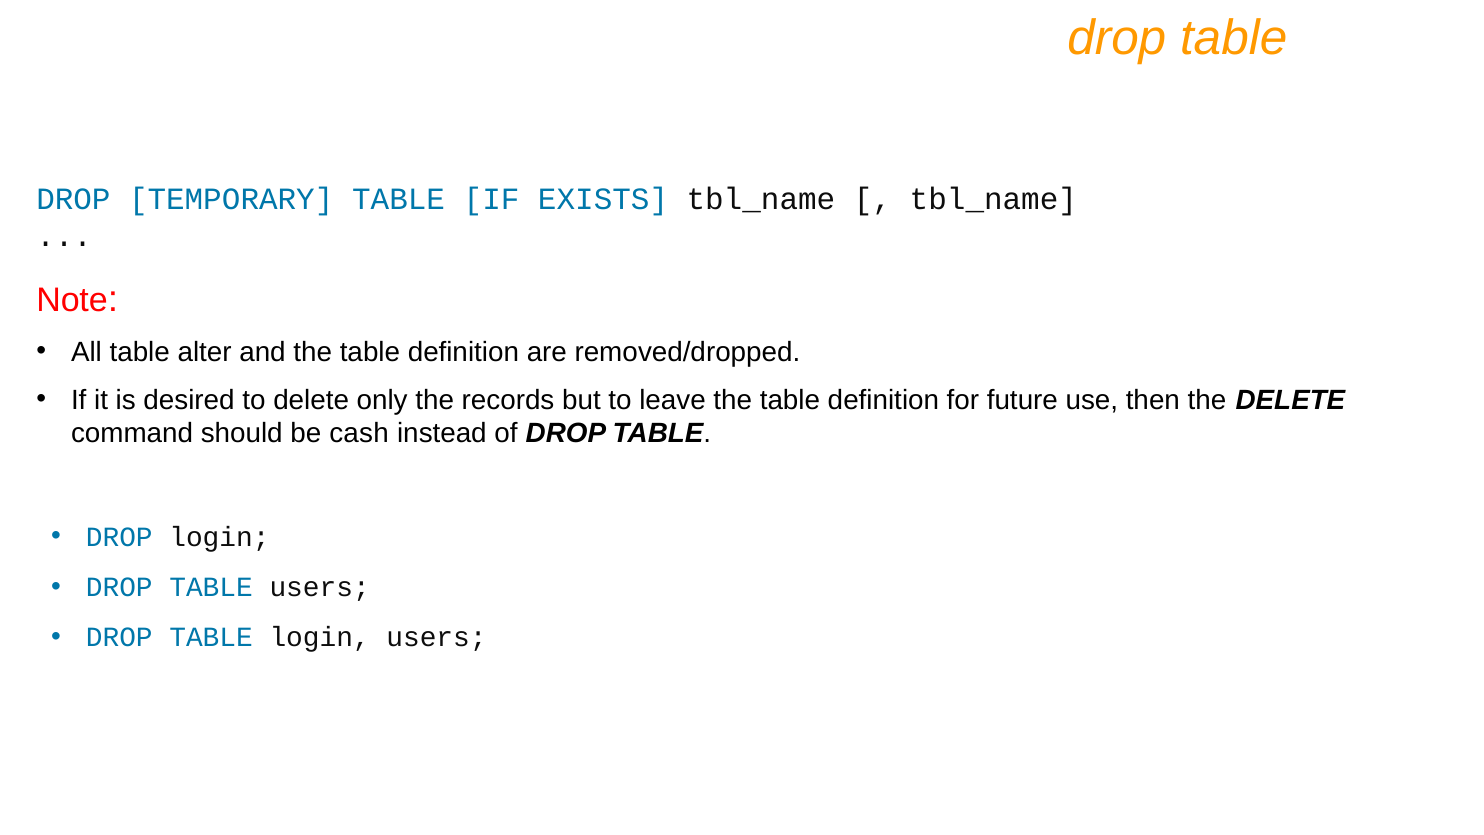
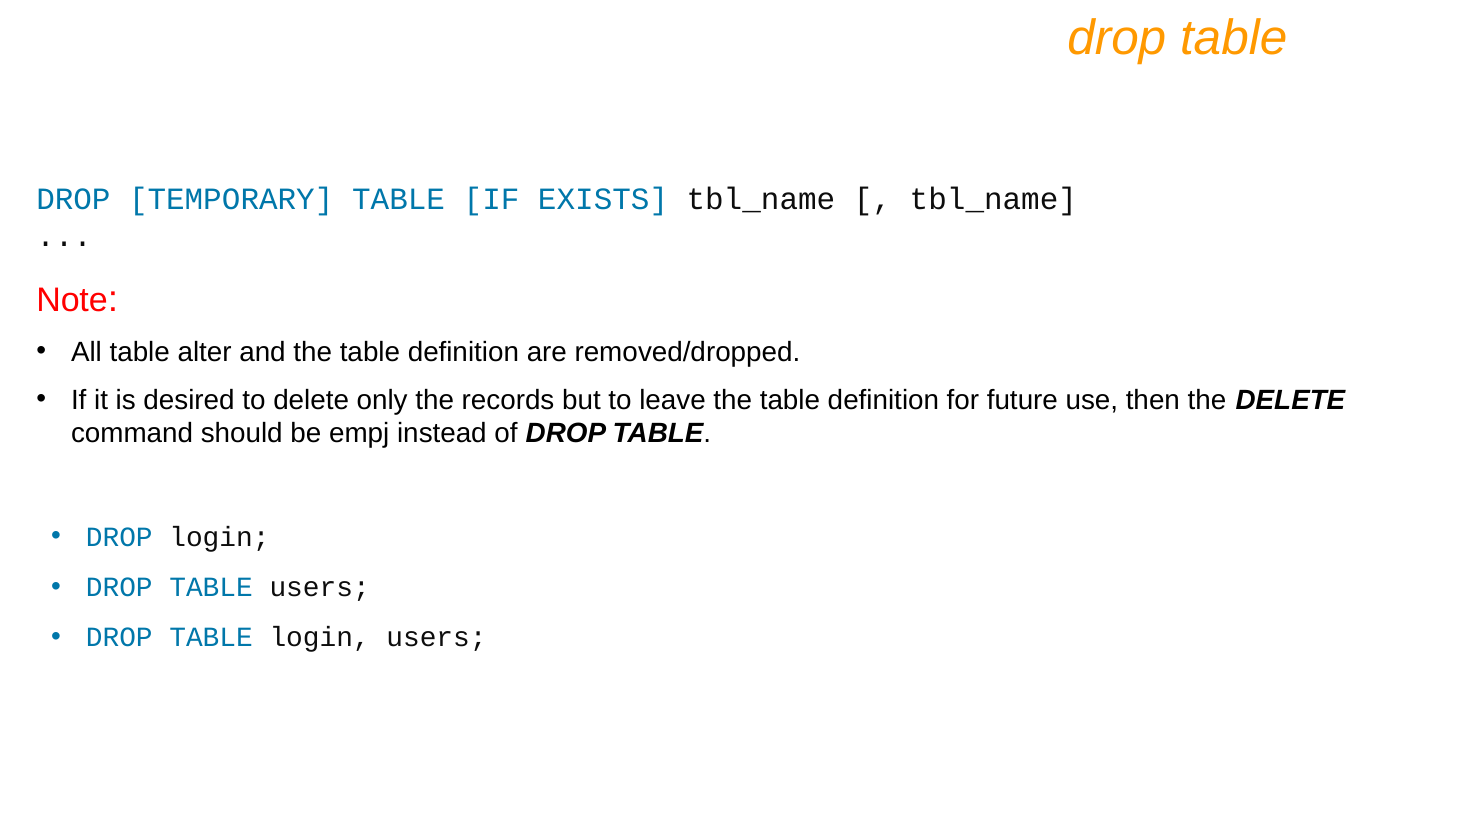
cash: cash -> empj
